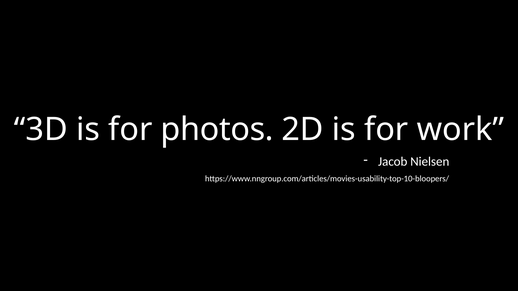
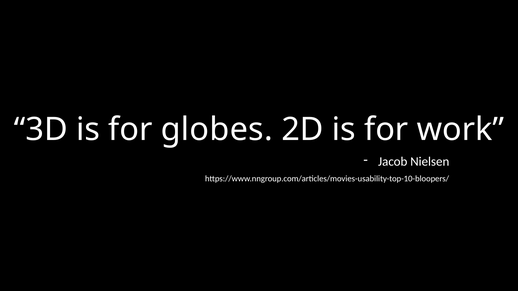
photos: photos -> globes
